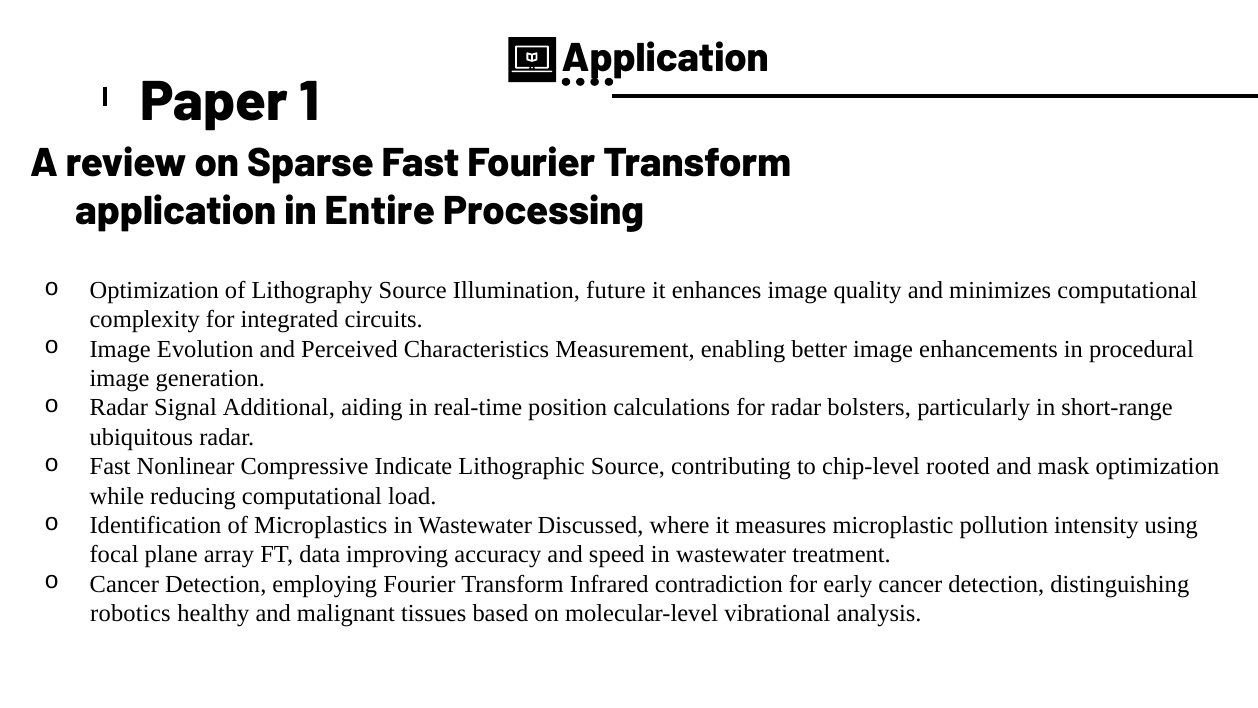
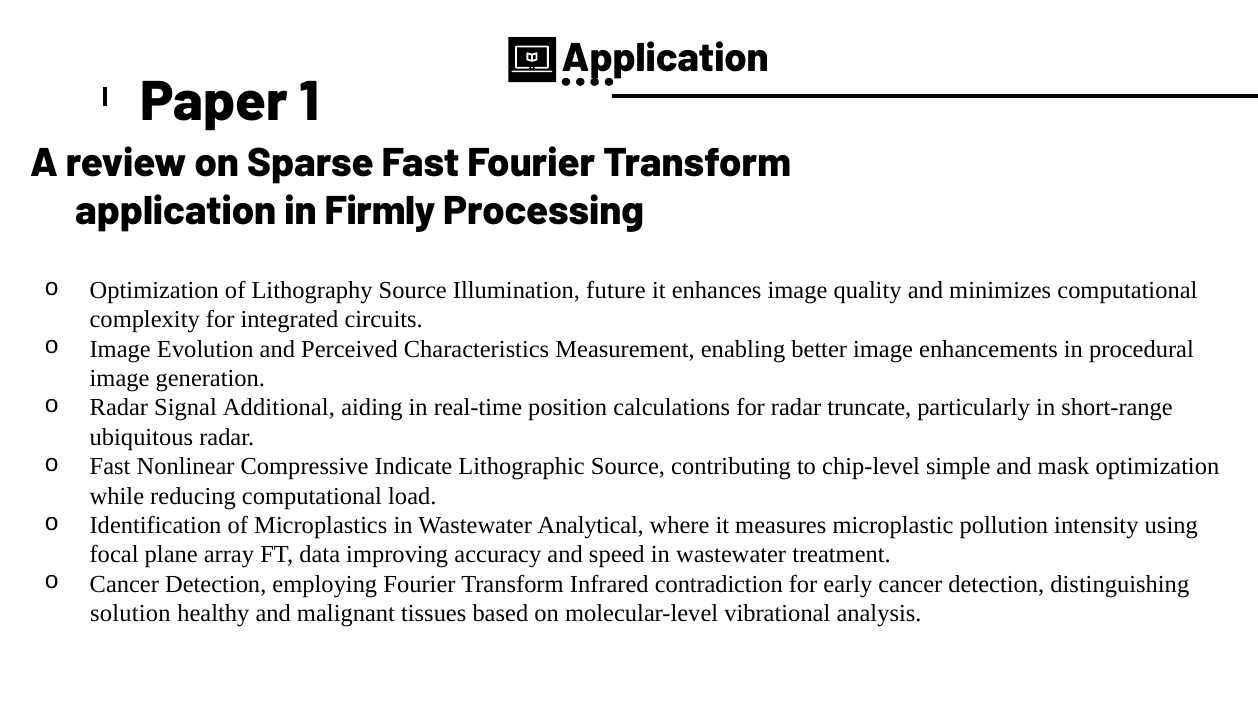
Entire: Entire -> Firmly
bolsters: bolsters -> truncate
rooted: rooted -> simple
Discussed: Discussed -> Analytical
robotics: robotics -> solution
